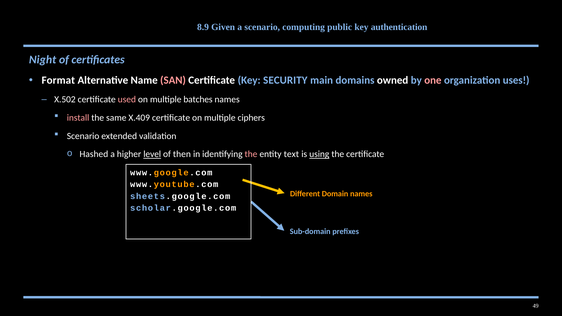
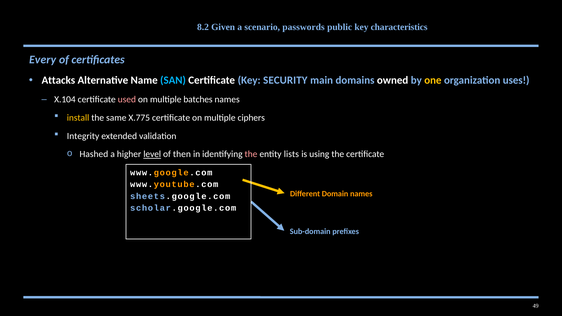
8.9: 8.9 -> 8.2
computing: computing -> passwords
authentication: authentication -> characteristics
Night: Night -> Every
Format: Format -> Attacks
SAN colour: pink -> light blue
one colour: pink -> yellow
X.502: X.502 -> X.104
install colour: pink -> yellow
X.409: X.409 -> X.775
Scenario at (83, 136): Scenario -> Integrity
text: text -> lists
using underline: present -> none
